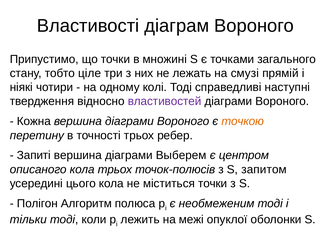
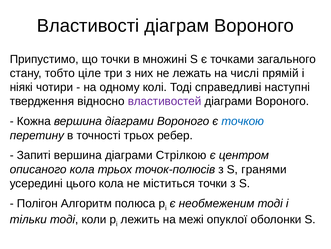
смузі: смузі -> числі
точкою colour: orange -> blue
Выберем: Выберем -> Стрілкою
запитом: запитом -> гранями
